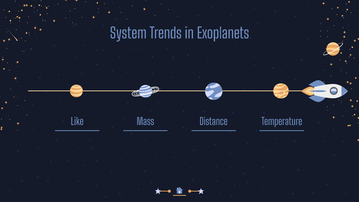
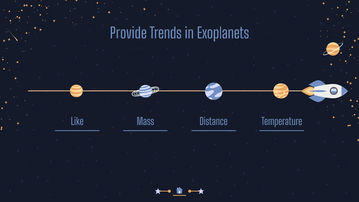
System: System -> Provide
